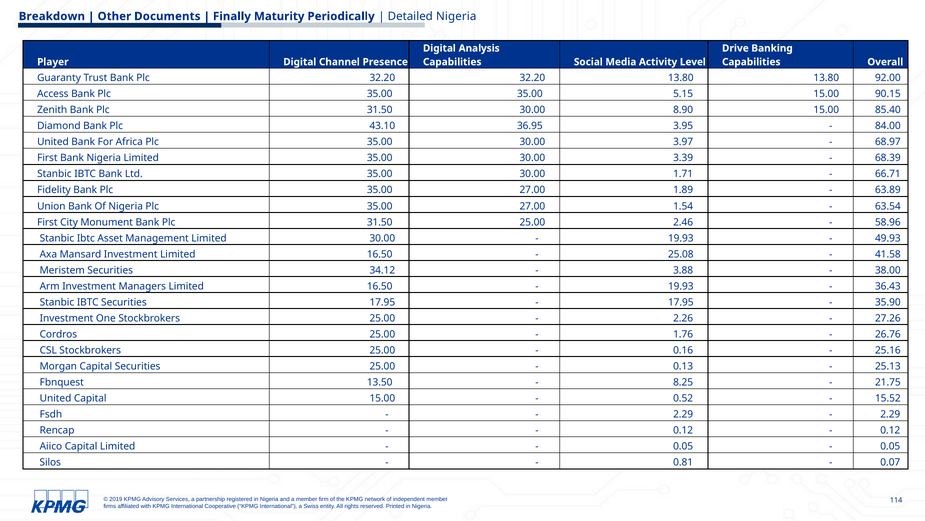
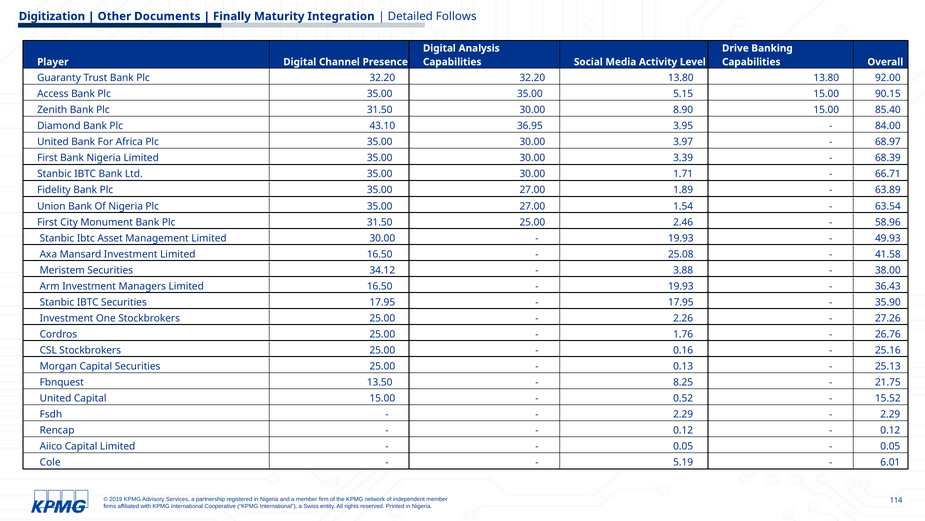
Breakdown: Breakdown -> Digitization
Periodically: Periodically -> Integration
Detailed Nigeria: Nigeria -> Follows
Silos: Silos -> Cole
0.81: 0.81 -> 5.19
0.07: 0.07 -> 6.01
